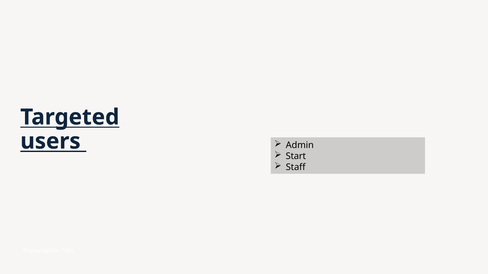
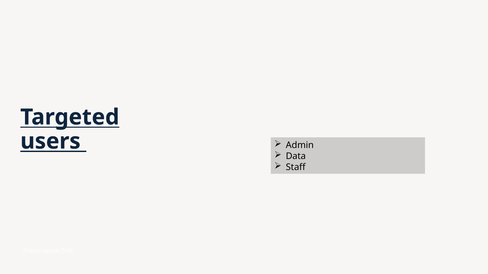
Start: Start -> Data
